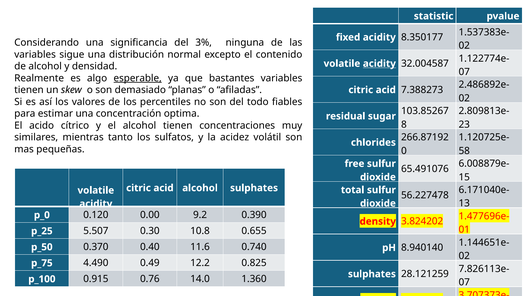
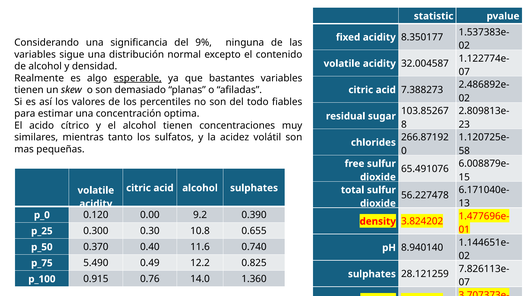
3%: 3% -> 9%
acidity at (379, 64) underline: present -> none
5.507: 5.507 -> 0.300
4.490: 4.490 -> 5.490
